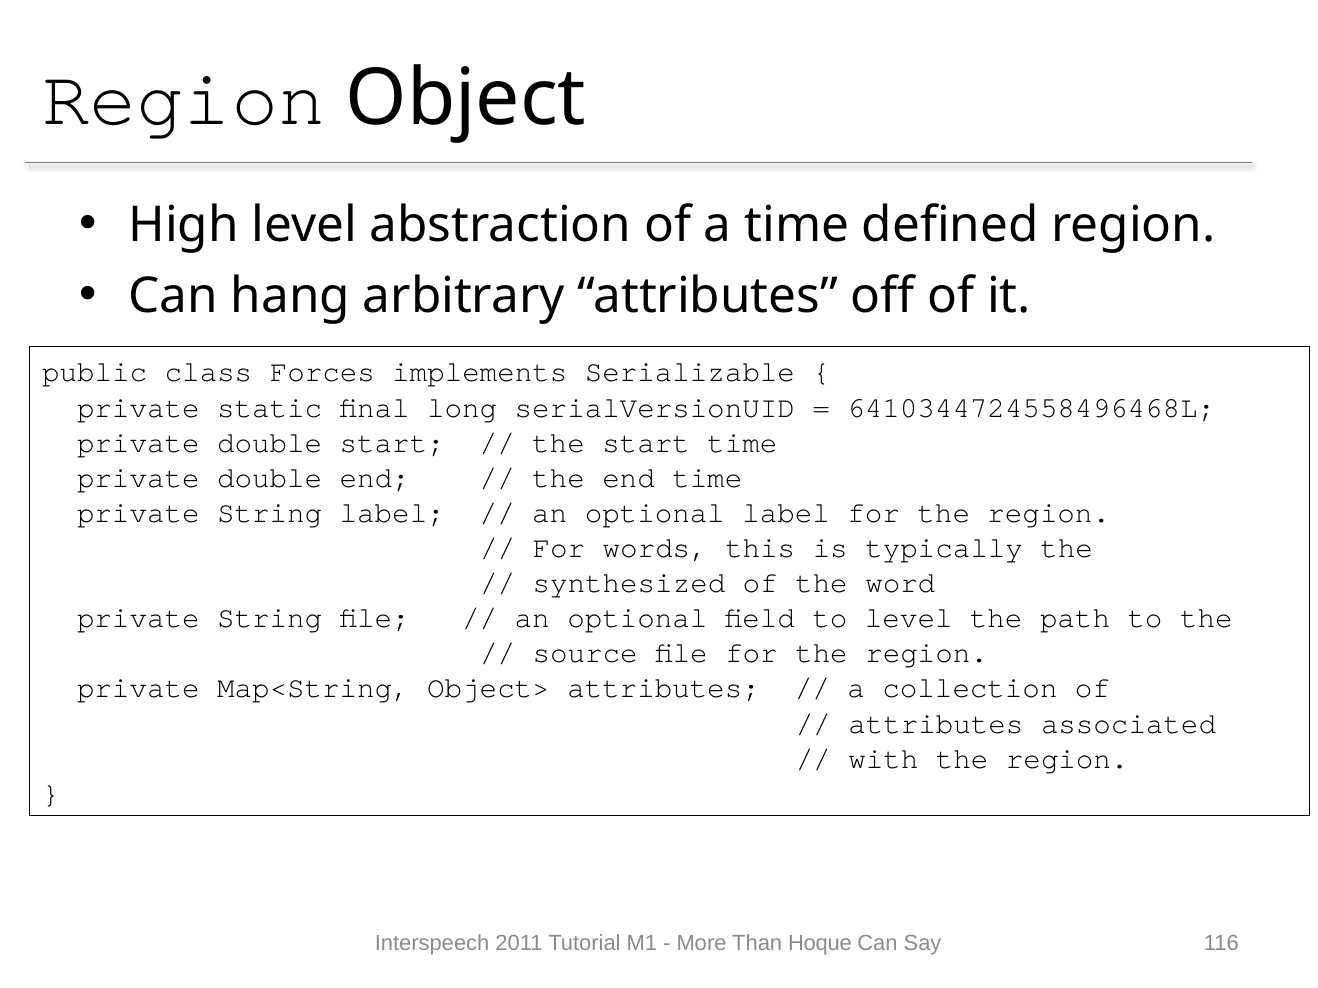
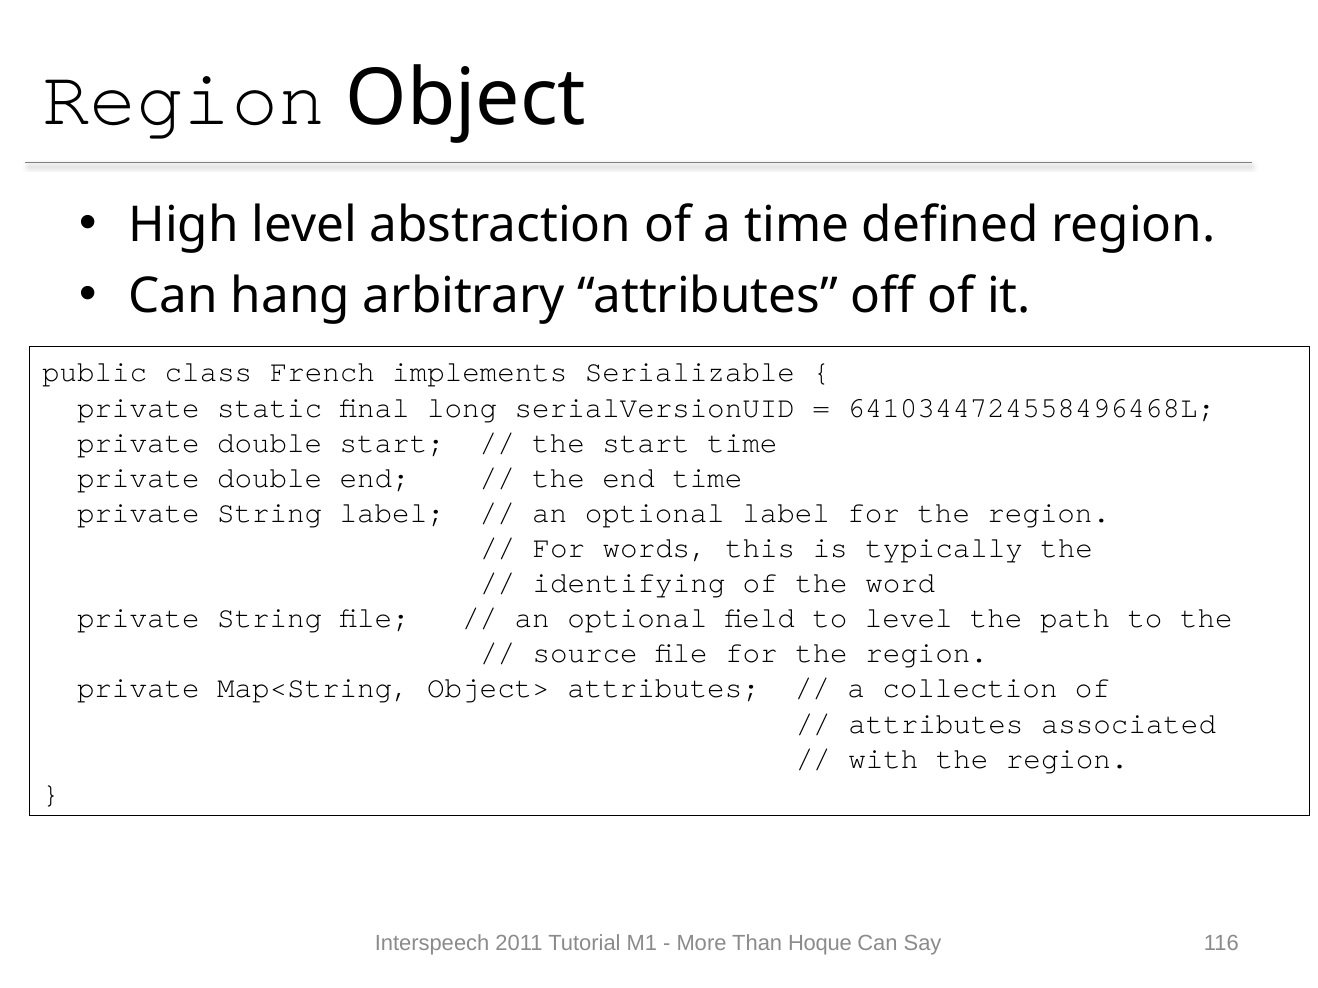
Forces: Forces -> French
synthesized: synthesized -> identifying
